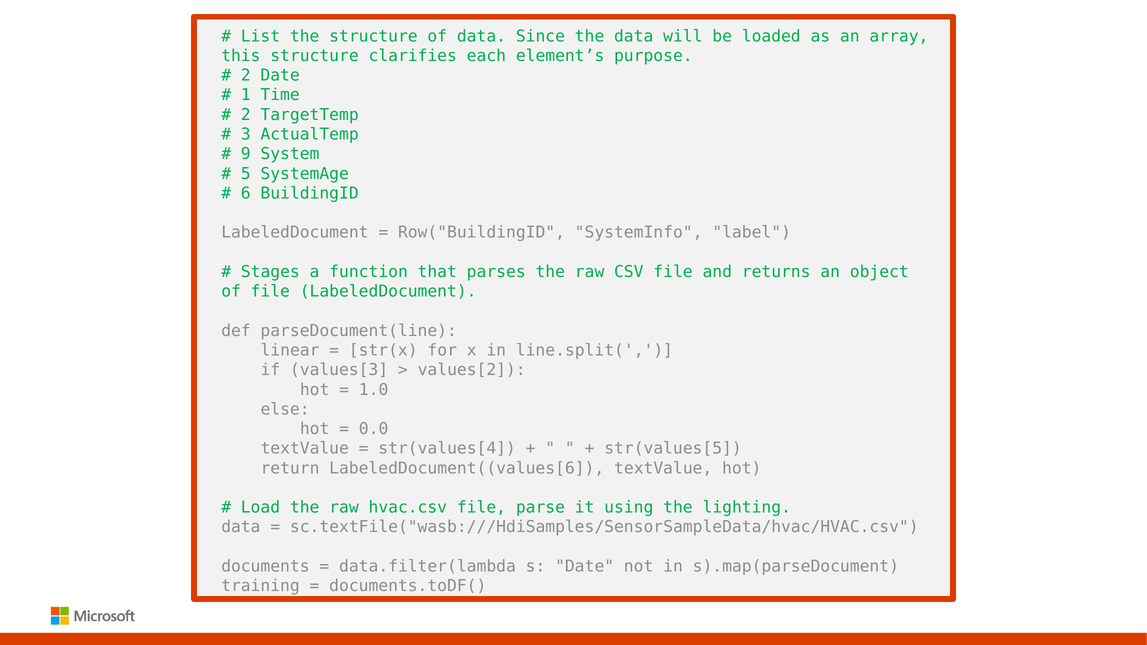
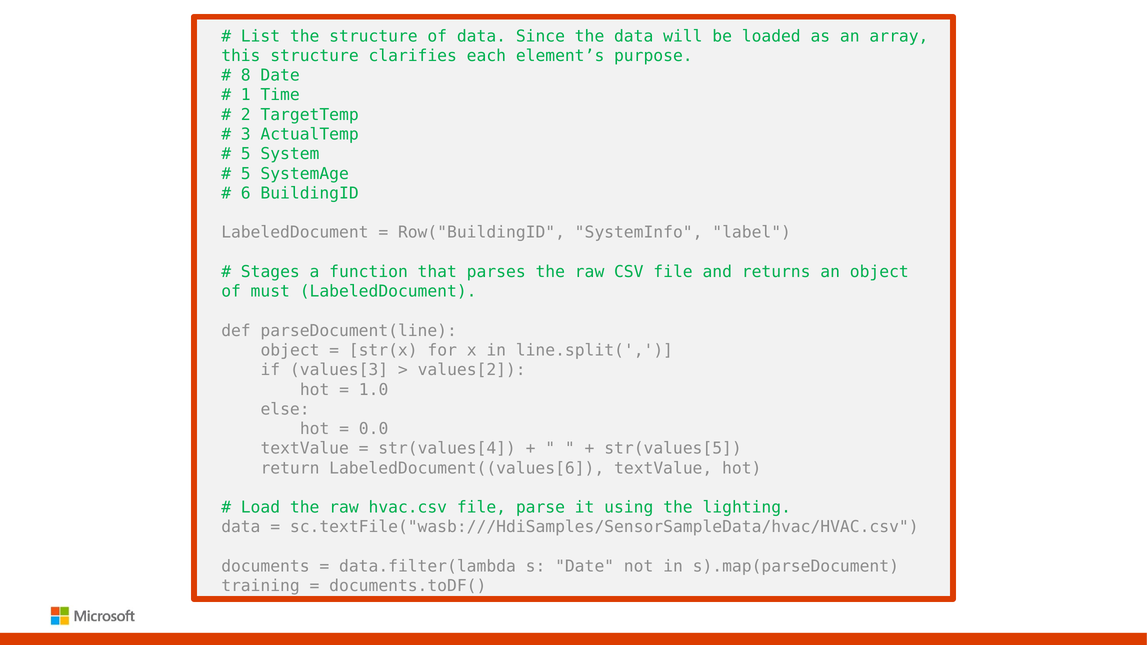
2 at (246, 75): 2 -> 8
9 at (246, 154): 9 -> 5
of file: file -> must
linear at (290, 350): linear -> object
